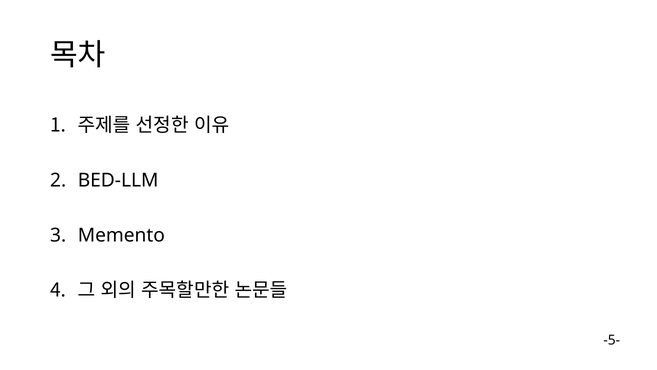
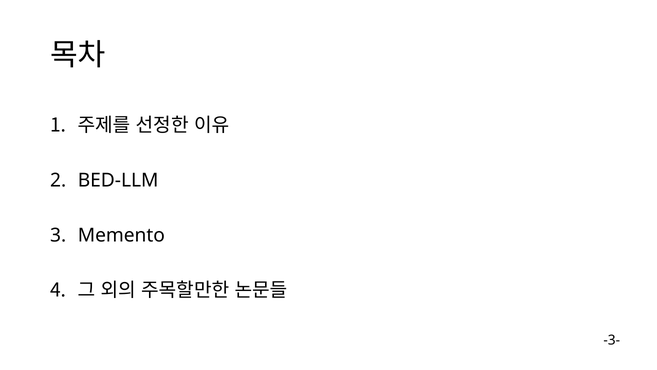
-5-: -5- -> -3-
